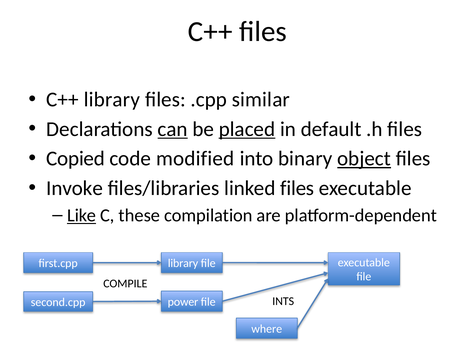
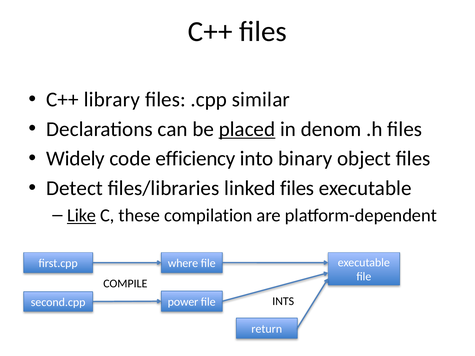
can underline: present -> none
default: default -> denom
Copied: Copied -> Widely
modified: modified -> efficiency
object underline: present -> none
Invoke: Invoke -> Detect
library at (183, 264): library -> where
where: where -> return
